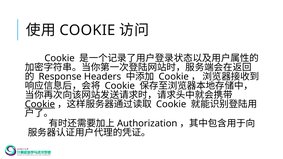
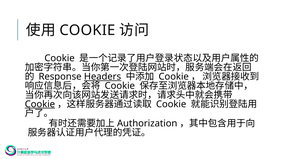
Headers underline: none -> present
